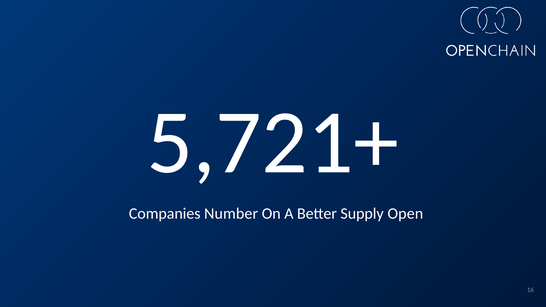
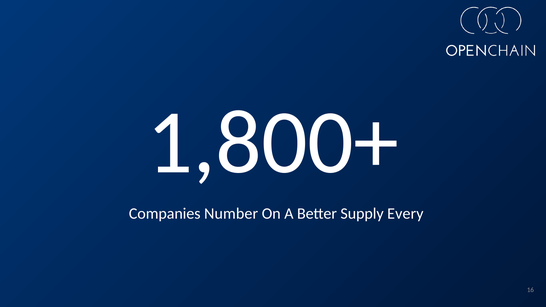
5,721+: 5,721+ -> 1,800+
Open: Open -> Every
